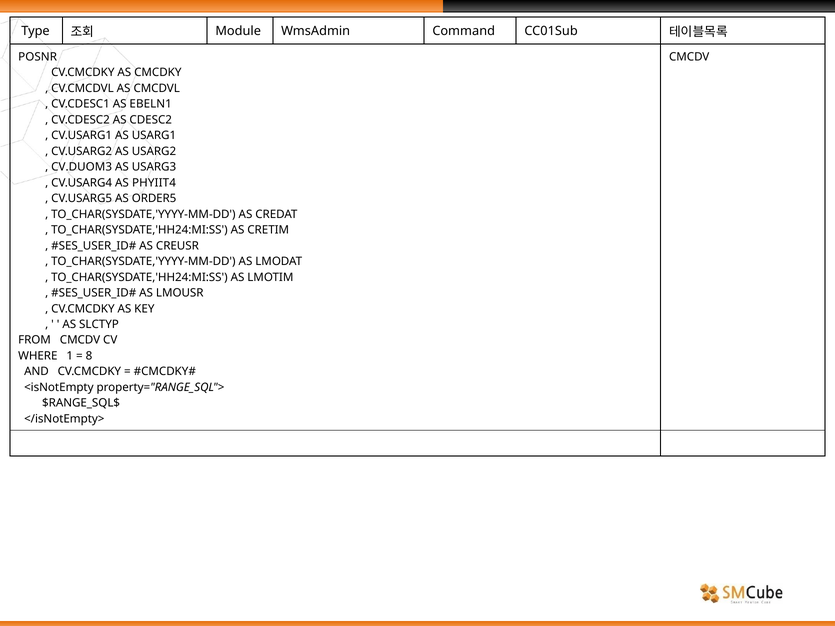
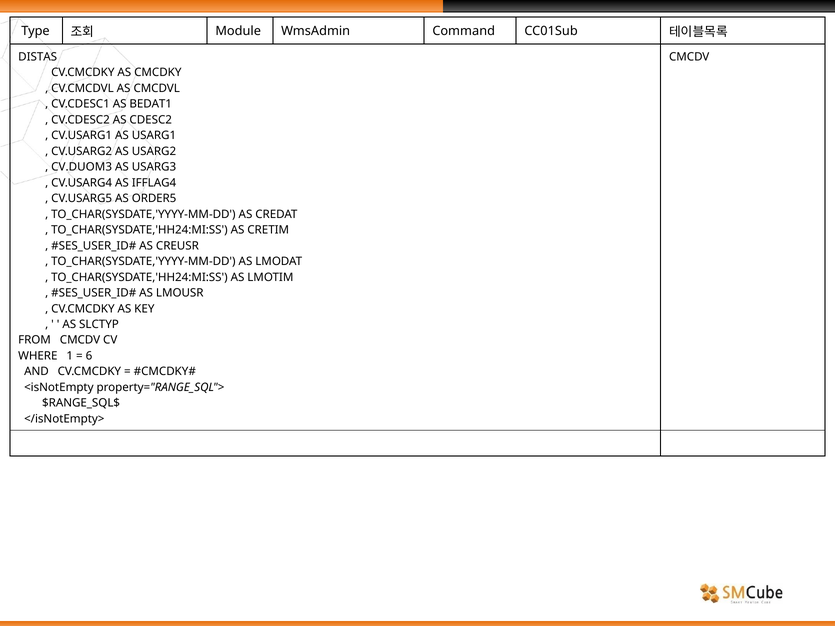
POSNR: POSNR -> DISTAS
EBELN1: EBELN1 -> BEDAT1
PHYIIT4: PHYIIT4 -> IFFLAG4
8: 8 -> 6
